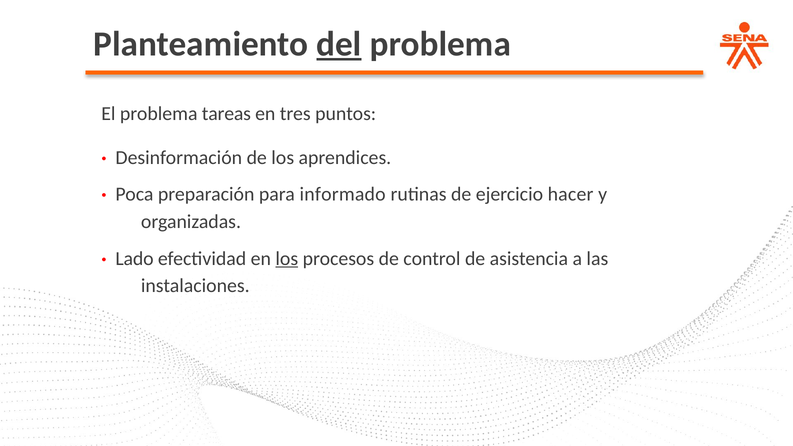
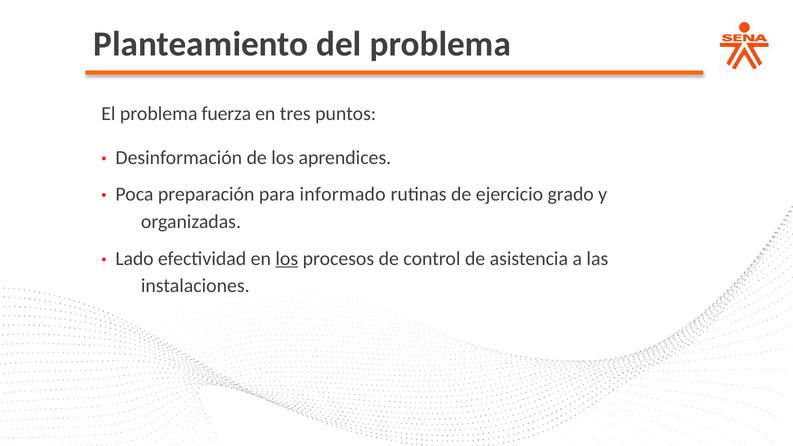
del underline: present -> none
tareas: tareas -> fuerza
hacer: hacer -> grado
